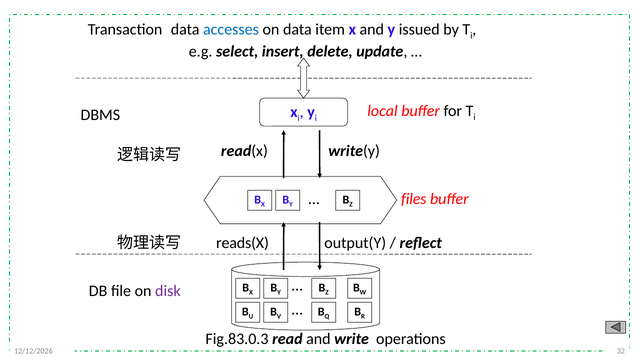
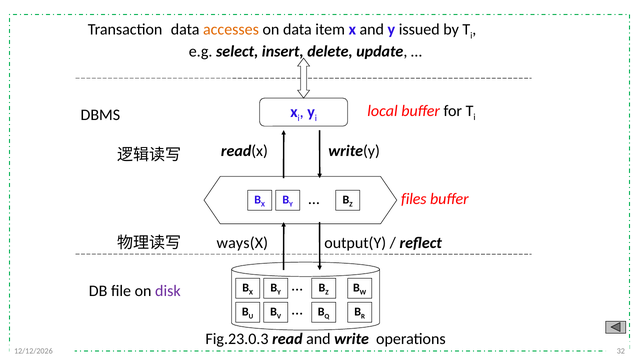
accesses colour: blue -> orange
reads(X: reads(X -> ways(X
Fig.83.0.3: Fig.83.0.3 -> Fig.23.0.3
